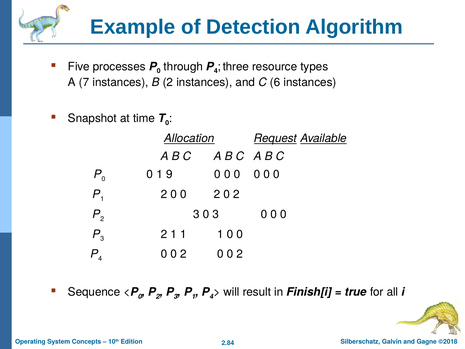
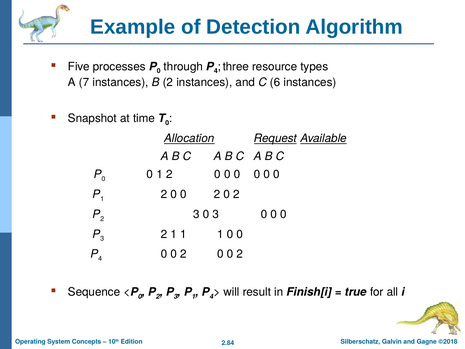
0 1 9: 9 -> 2
